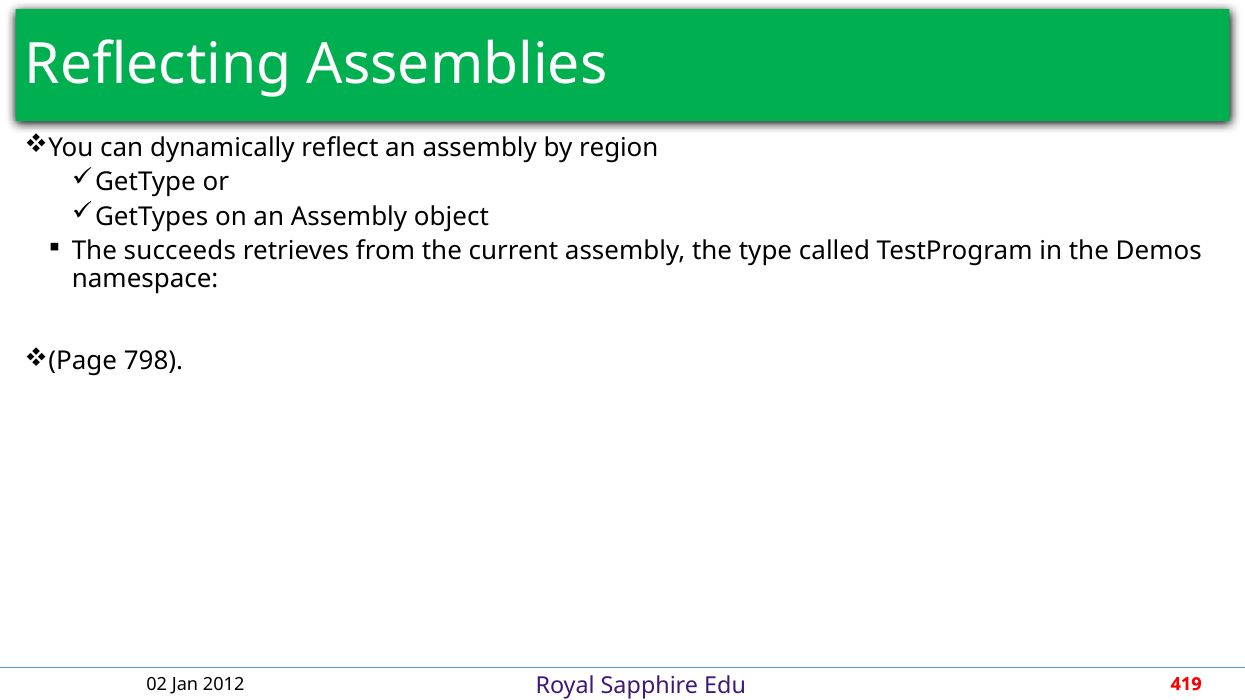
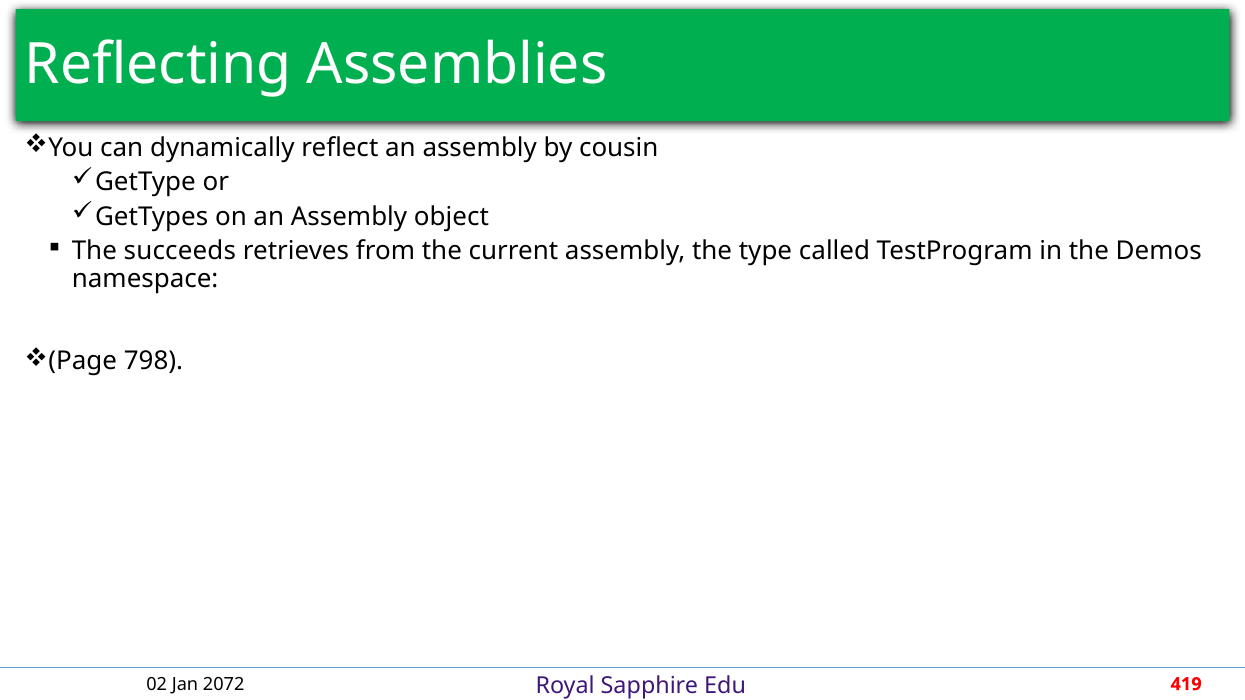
region: region -> cousin
2012: 2012 -> 2072
